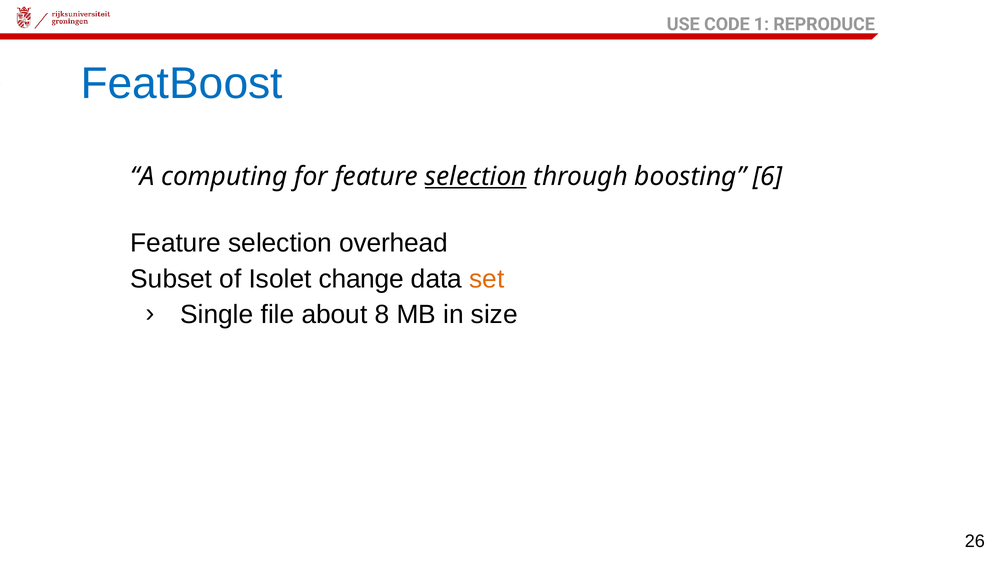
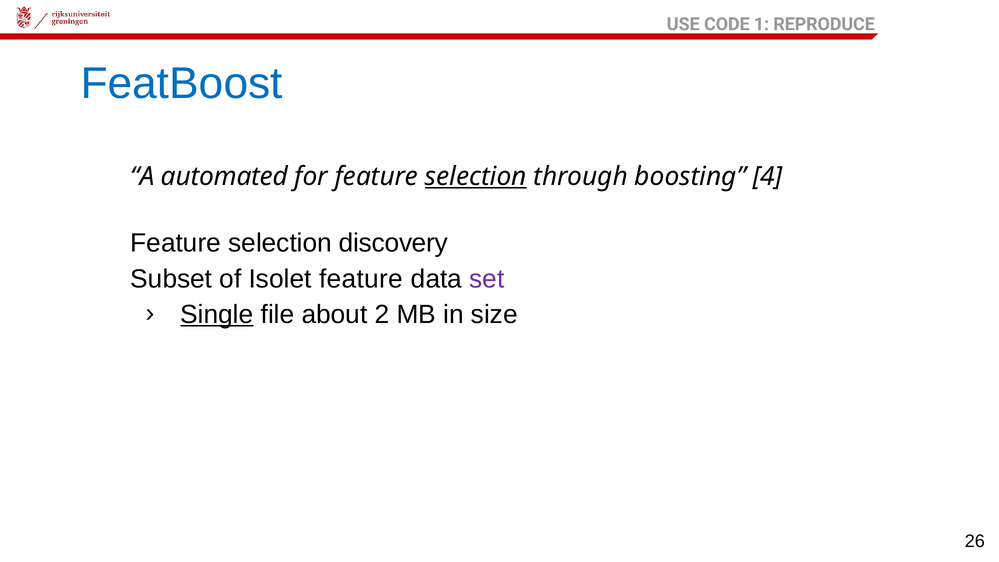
computing: computing -> automated
6: 6 -> 4
overhead: overhead -> discovery
Isolet change: change -> feature
set colour: orange -> purple
Single underline: none -> present
8: 8 -> 2
